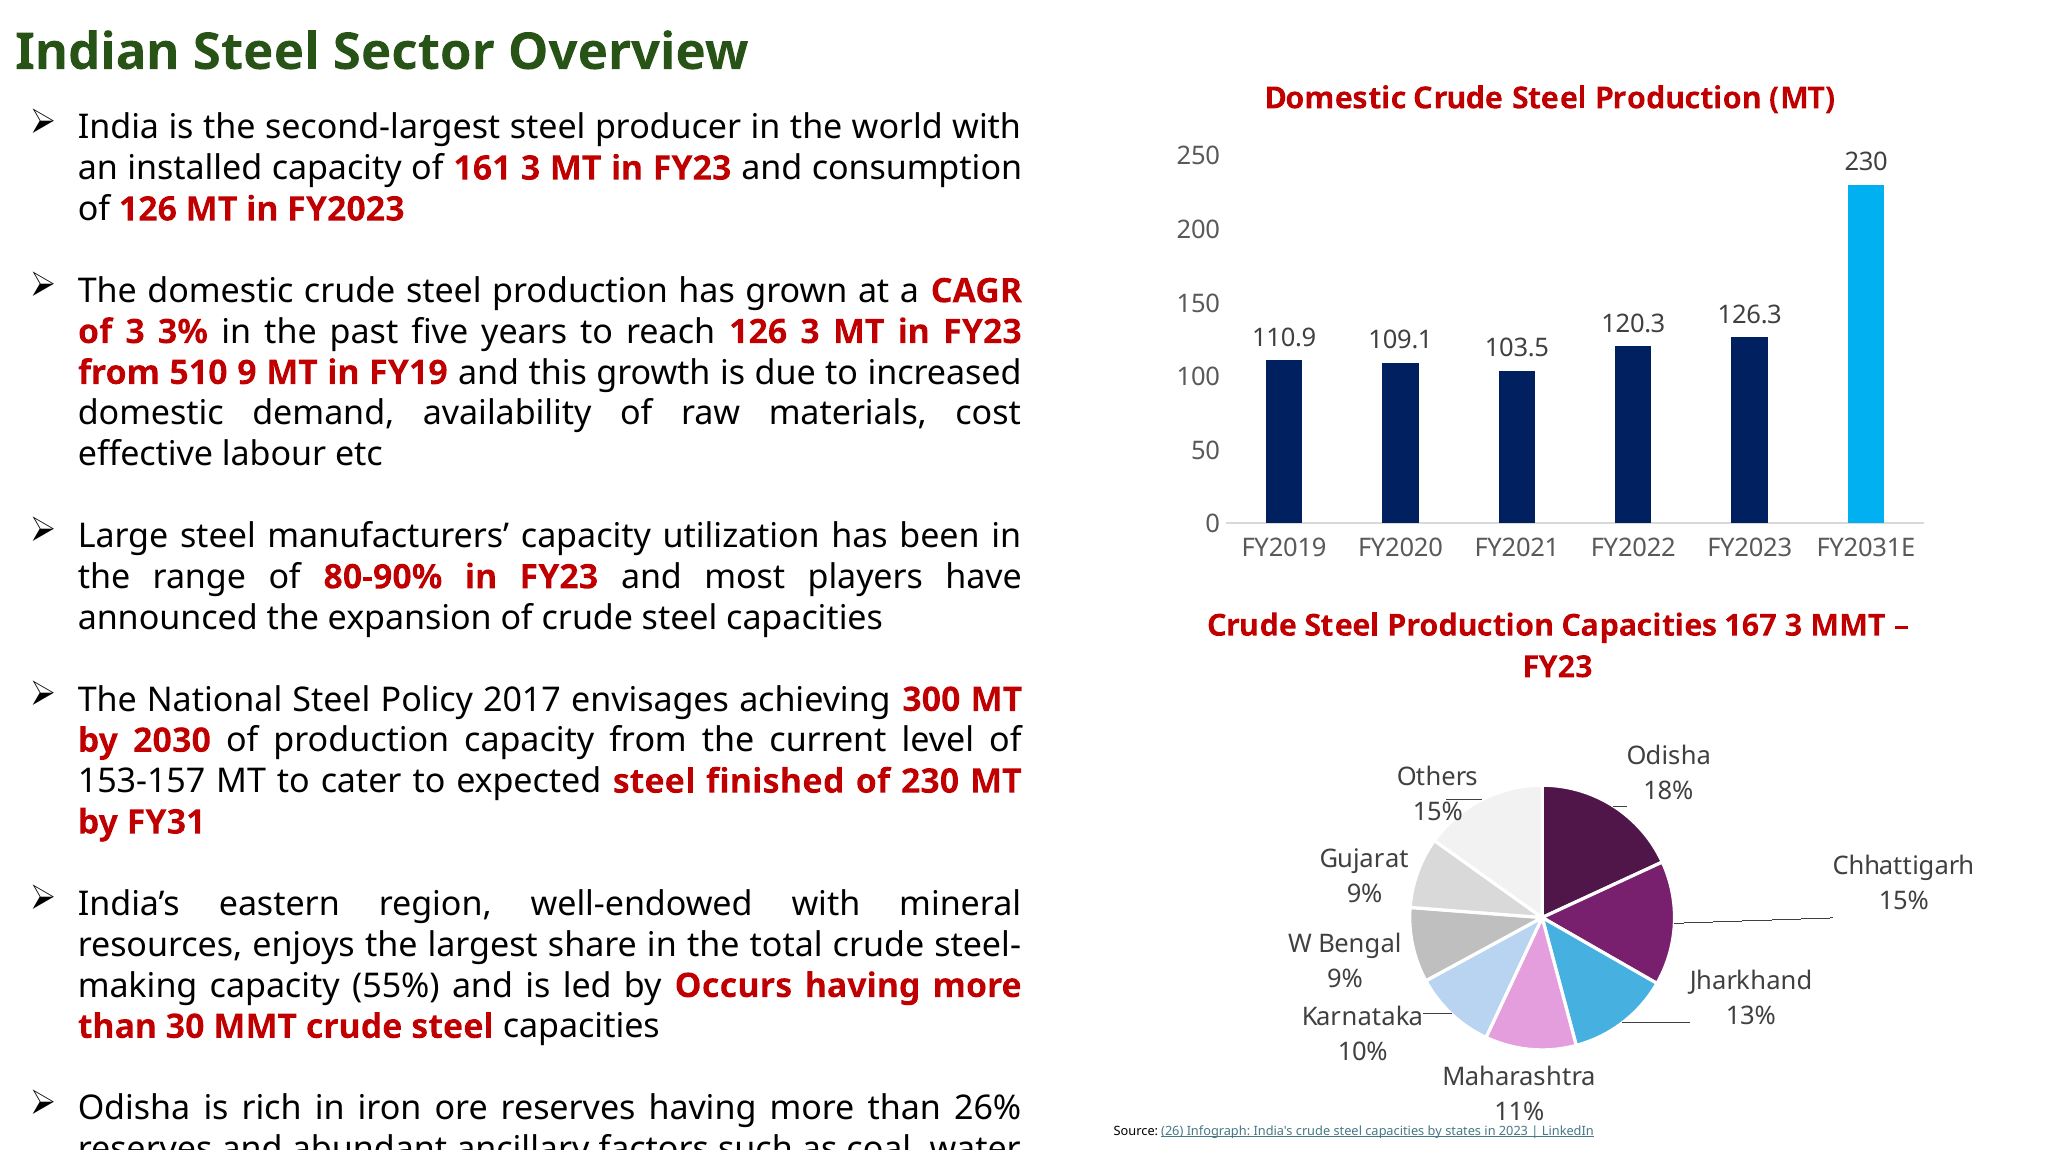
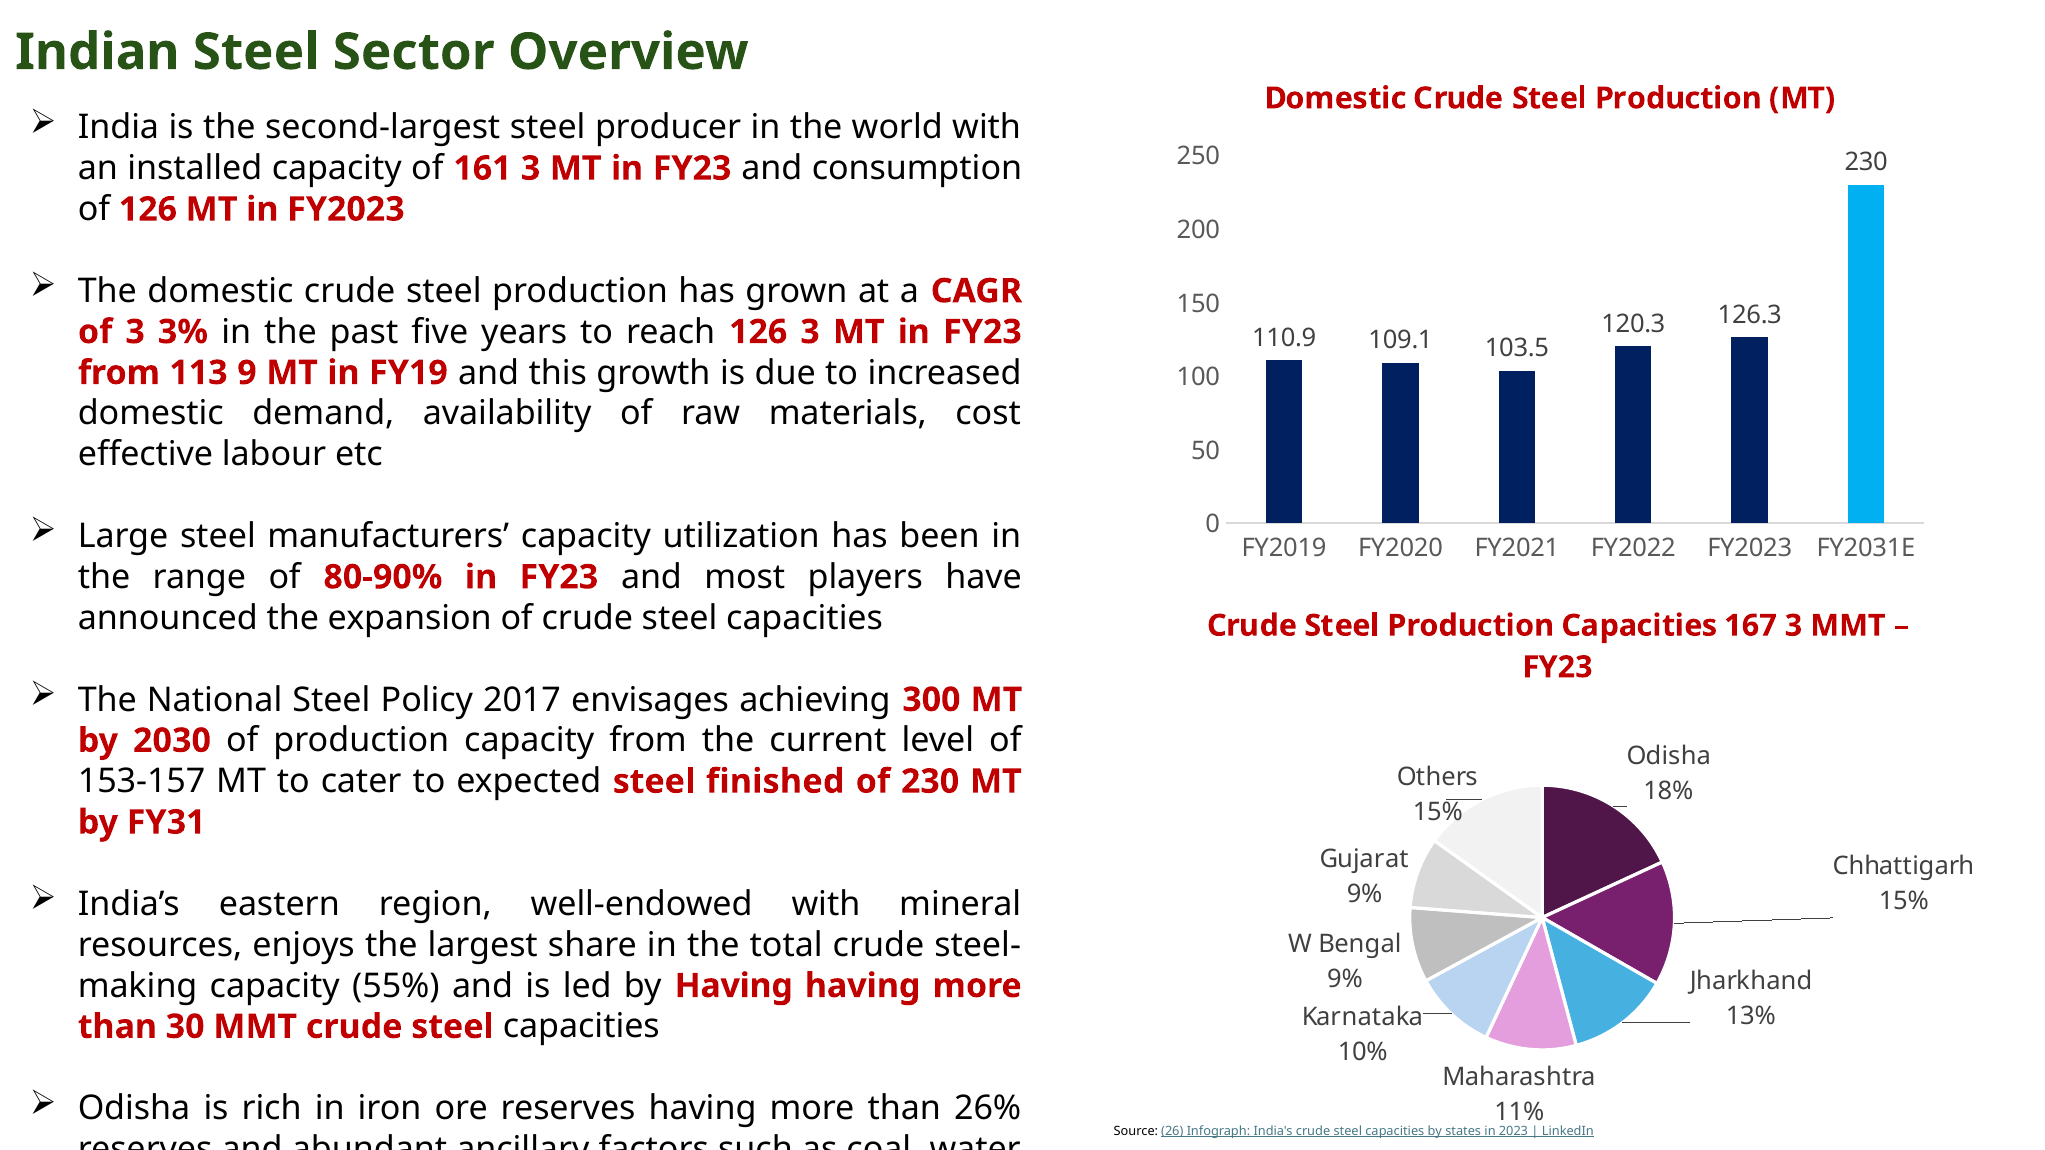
510: 510 -> 113
by Occurs: Occurs -> Having
